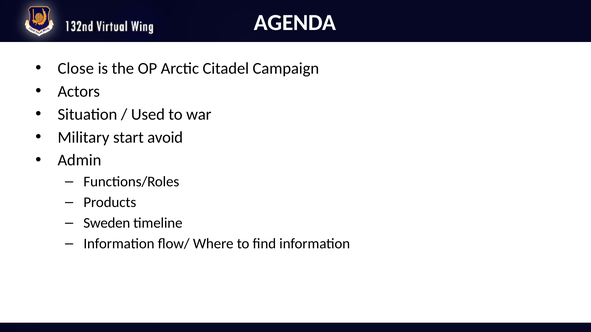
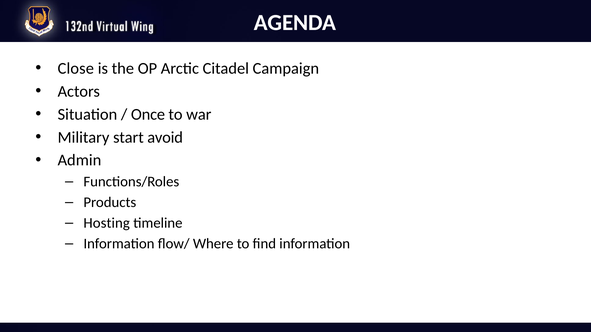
Used: Used -> Once
Sweden: Sweden -> Hosting
